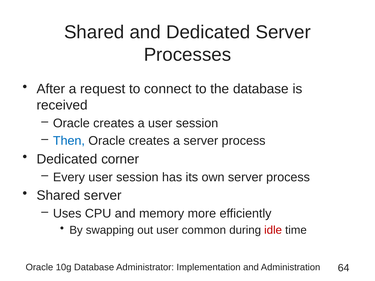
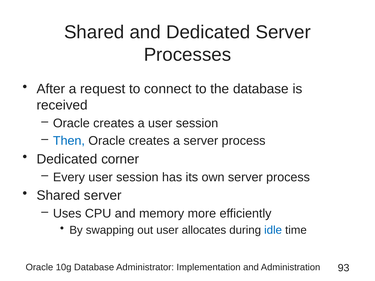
common: common -> allocates
idle colour: red -> blue
64: 64 -> 93
